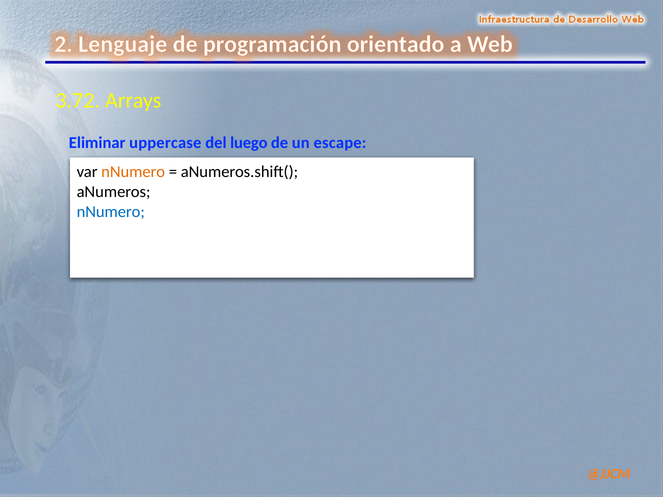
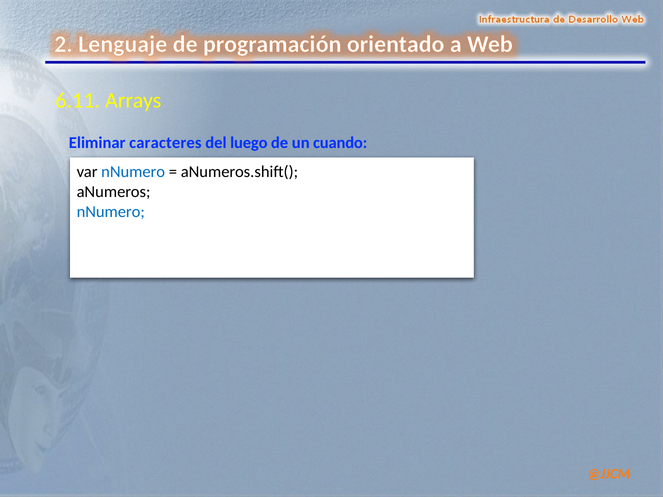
3.72: 3.72 -> 6.11
uppercase: uppercase -> caracteres
escape: escape -> cuando
nNumero at (133, 172) colour: orange -> blue
